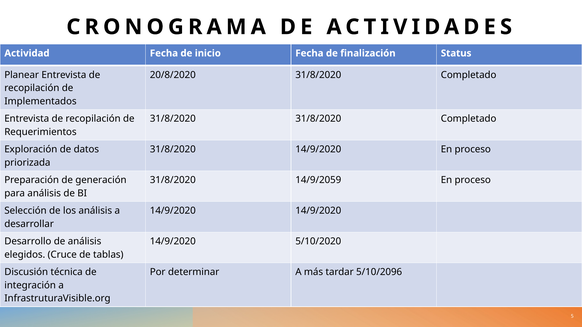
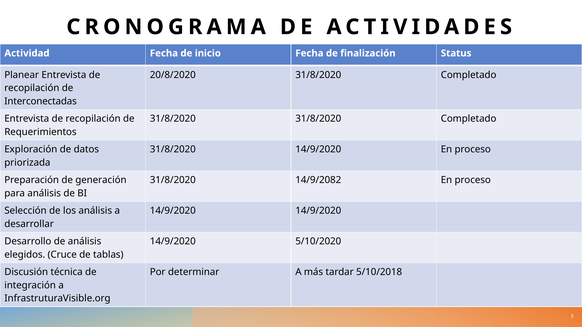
Implementados: Implementados -> Interconectadas
14/9/2059: 14/9/2059 -> 14/9/2082
5/10/2096: 5/10/2096 -> 5/10/2018
